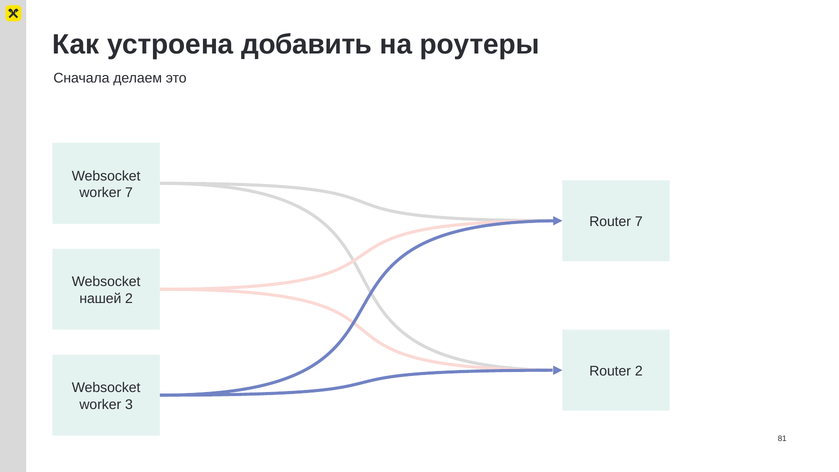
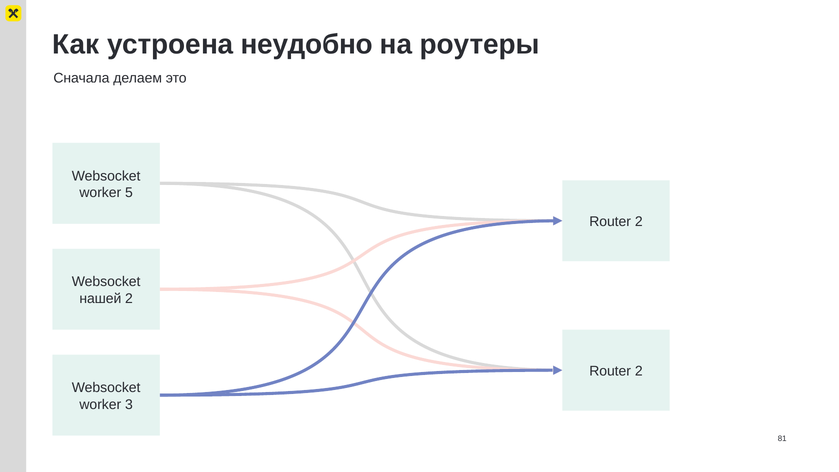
добавить: добавить -> неудобно
worker 7: 7 -> 5
7 at (639, 222): 7 -> 2
